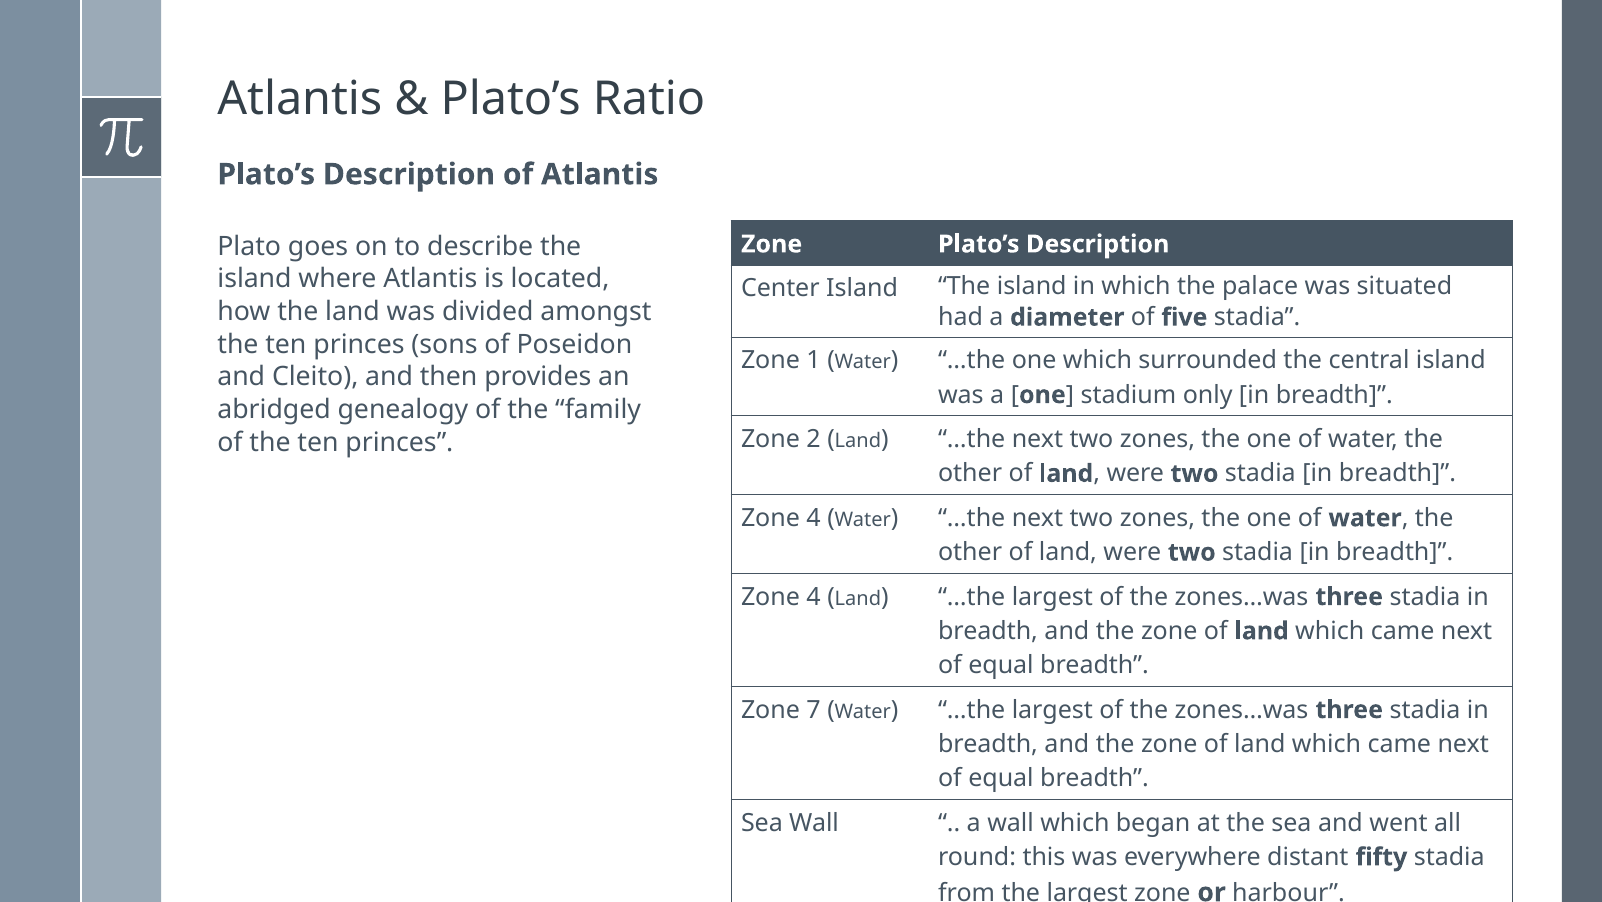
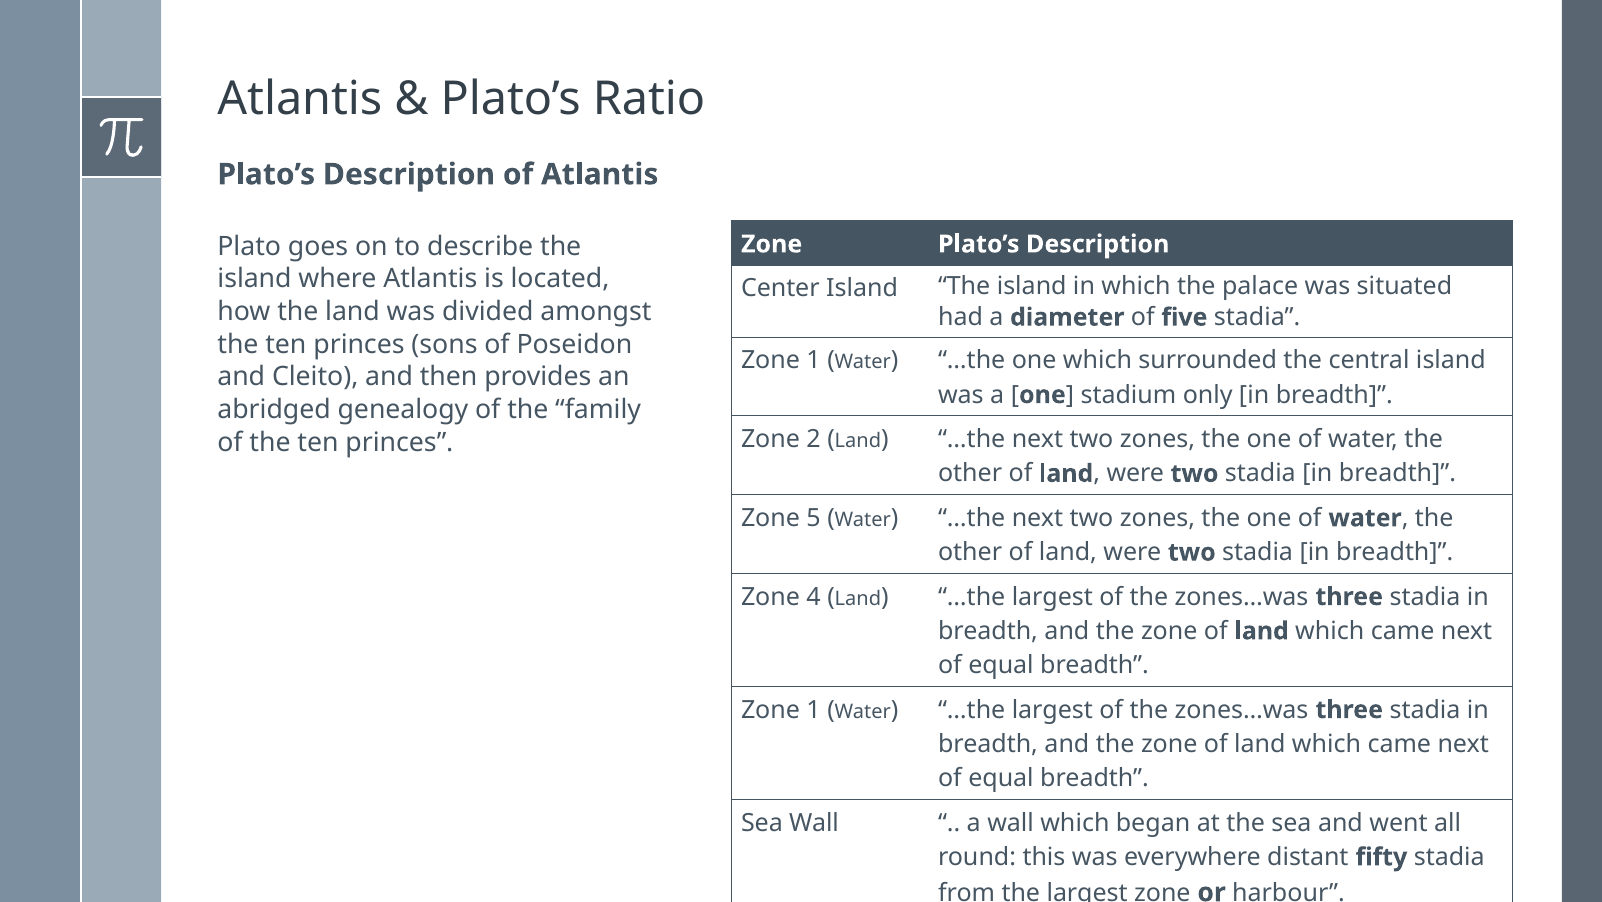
4 at (814, 518): 4 -> 5
7 at (814, 709): 7 -> 1
